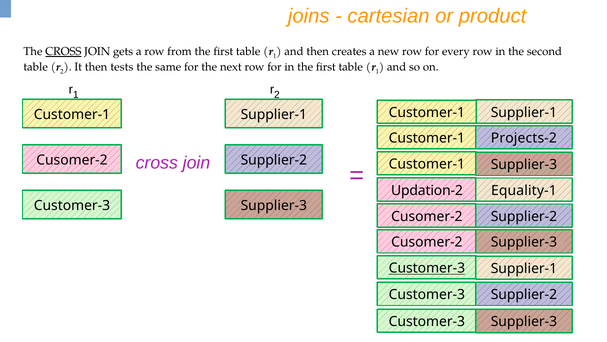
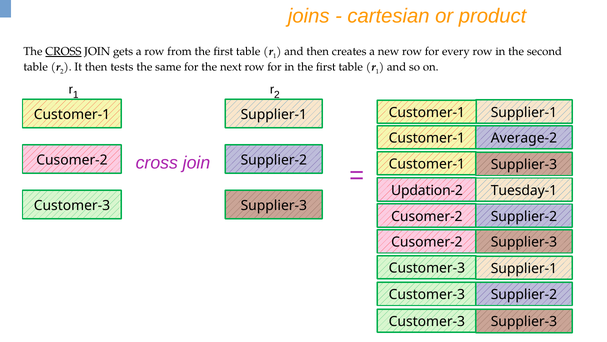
Projects-2: Projects-2 -> Average-2
Equality-1: Equality-1 -> Tuesday-1
Customer-3 at (427, 268) underline: present -> none
